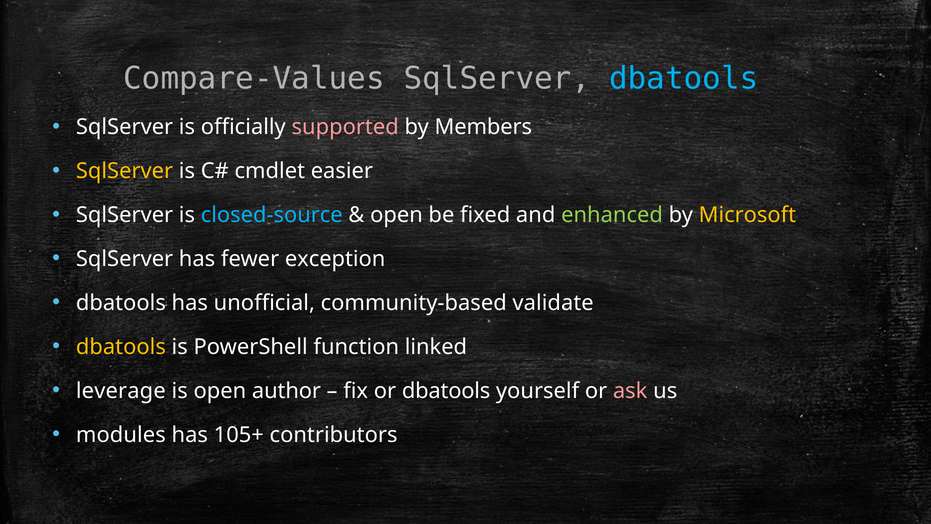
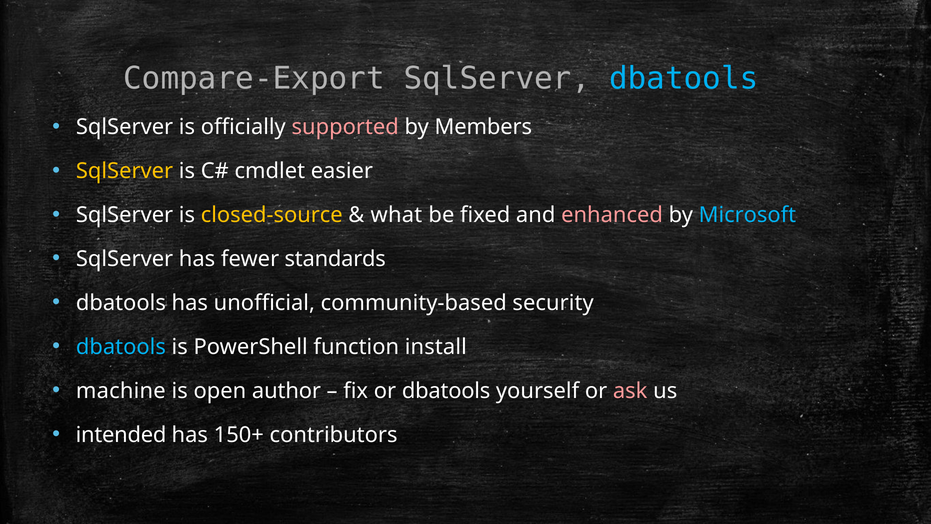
Compare-Values: Compare-Values -> Compare-Export
closed-source colour: light blue -> yellow
open at (397, 215): open -> what
enhanced colour: light green -> pink
Microsoft colour: yellow -> light blue
exception: exception -> standards
validate: validate -> security
dbatools at (121, 347) colour: yellow -> light blue
linked: linked -> install
leverage: leverage -> machine
modules: modules -> intended
105+: 105+ -> 150+
